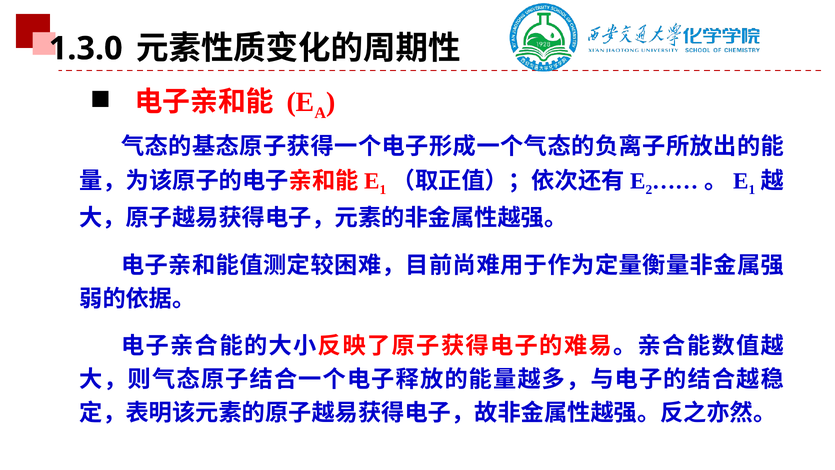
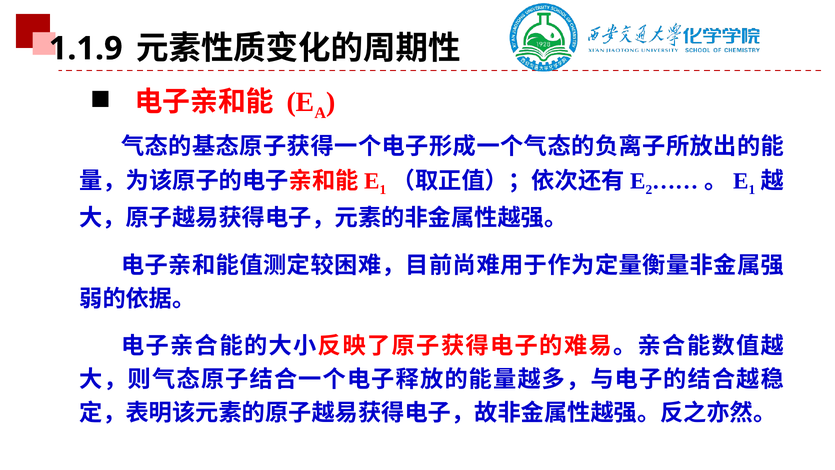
1.3.0: 1.3.0 -> 1.1.9
